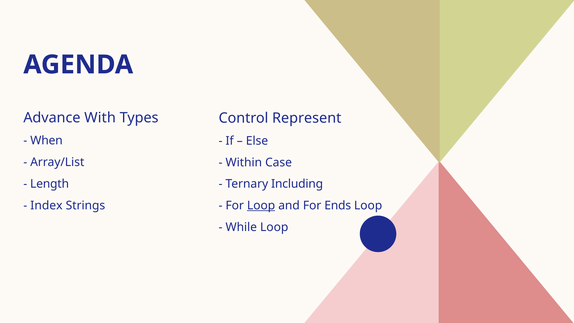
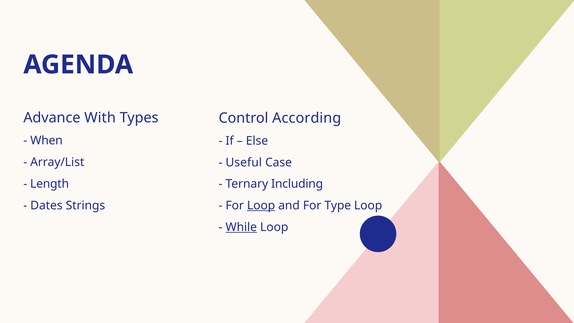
Represent: Represent -> According
Within: Within -> Useful
Index: Index -> Dates
Ends: Ends -> Type
While underline: none -> present
